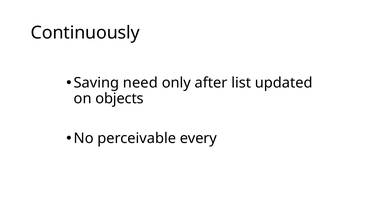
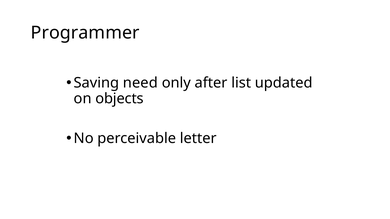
Continuously: Continuously -> Programmer
every: every -> letter
